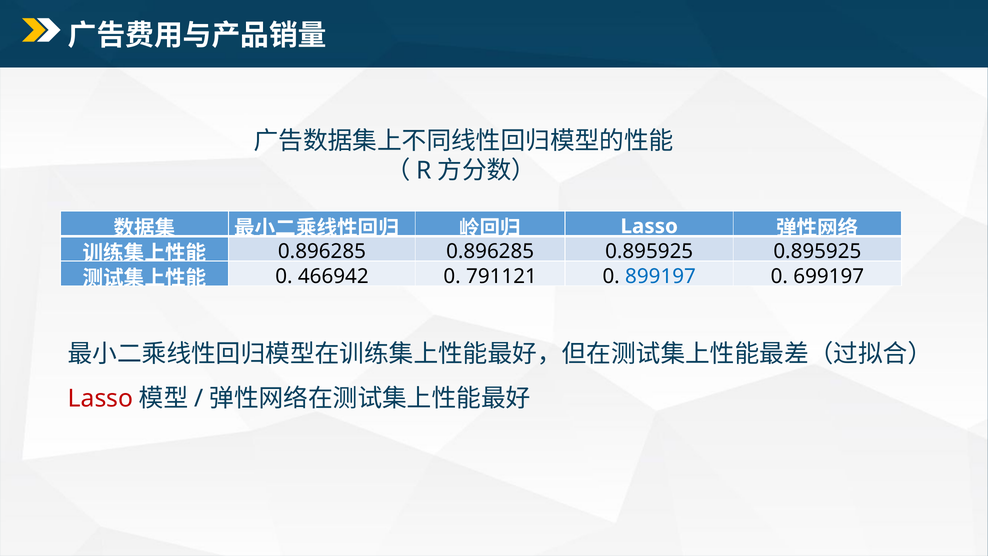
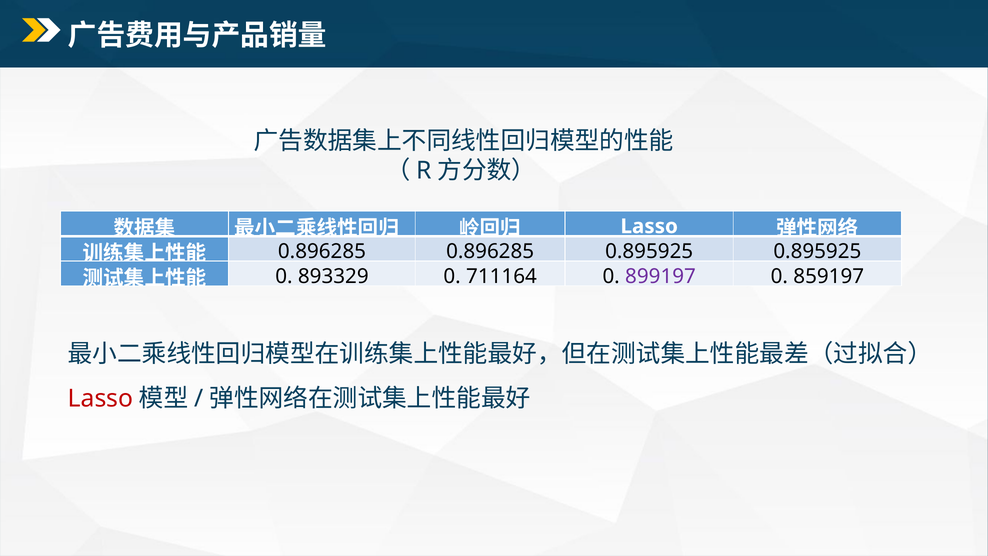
466942: 466942 -> 893329
791121: 791121 -> 711164
899197 colour: blue -> purple
699197: 699197 -> 859197
